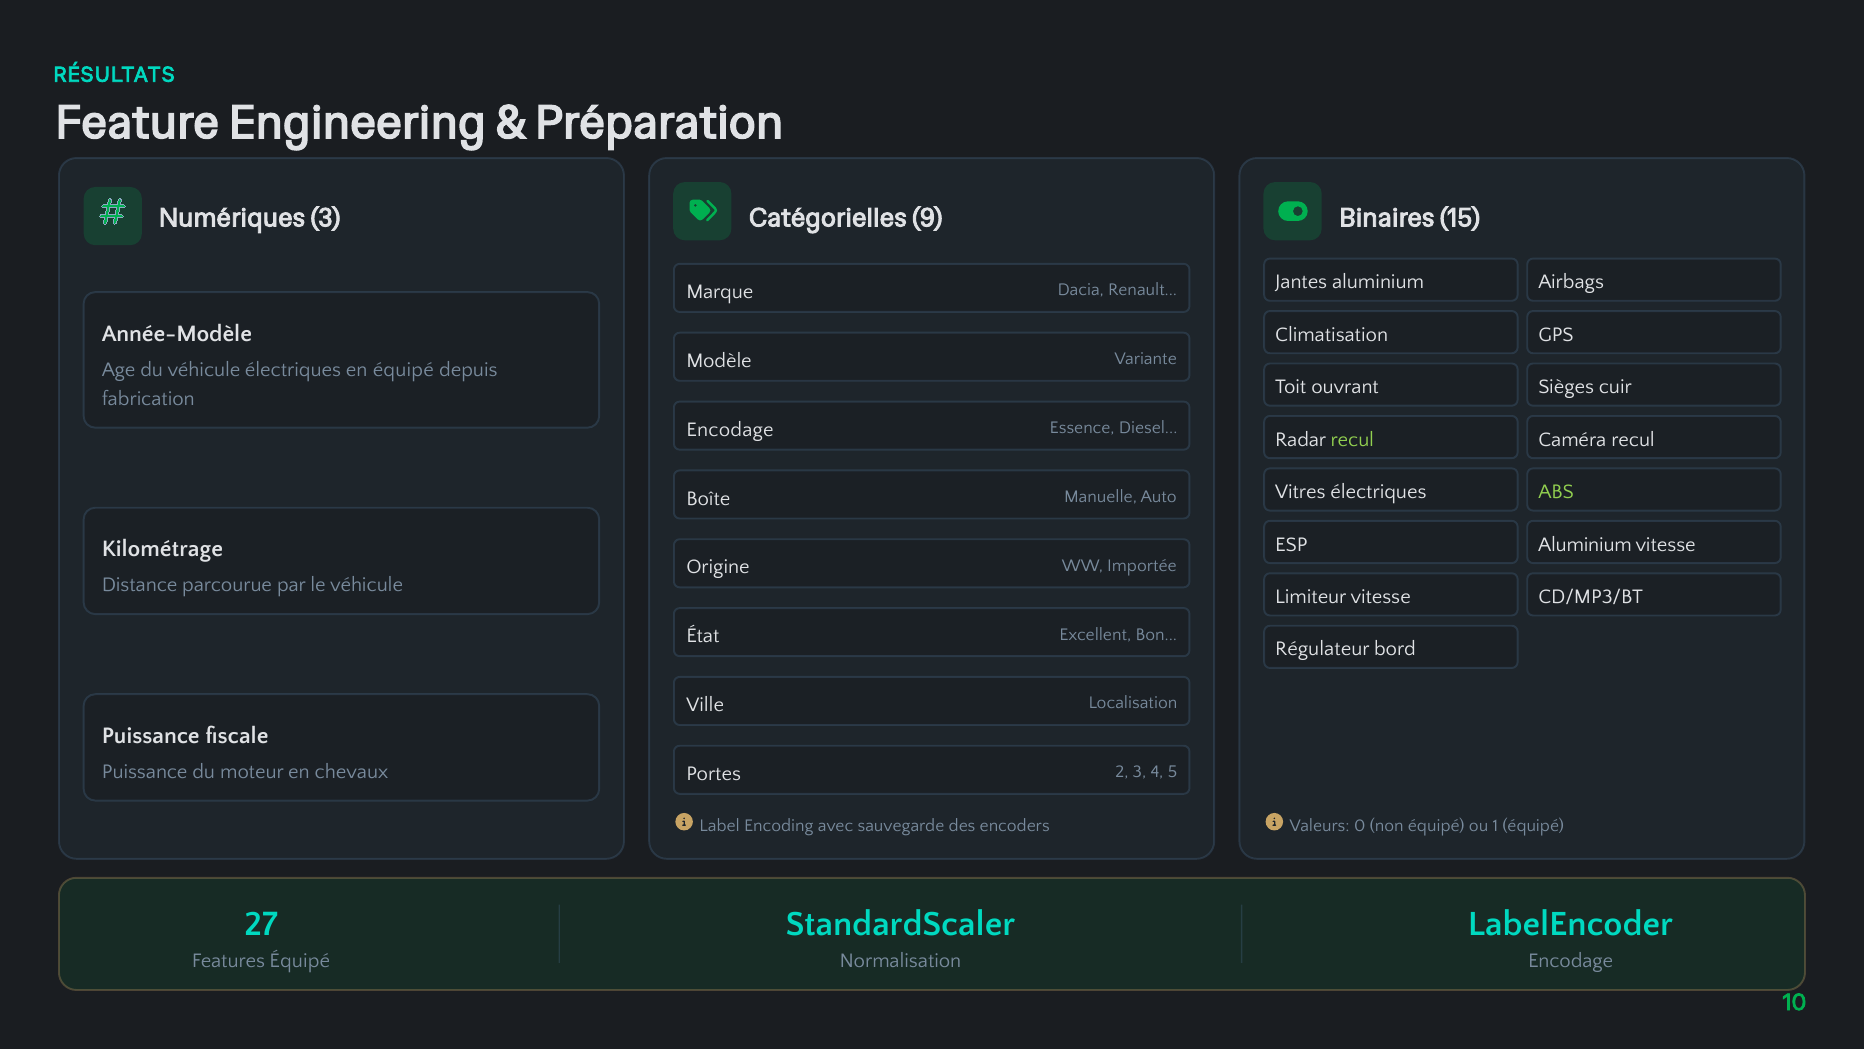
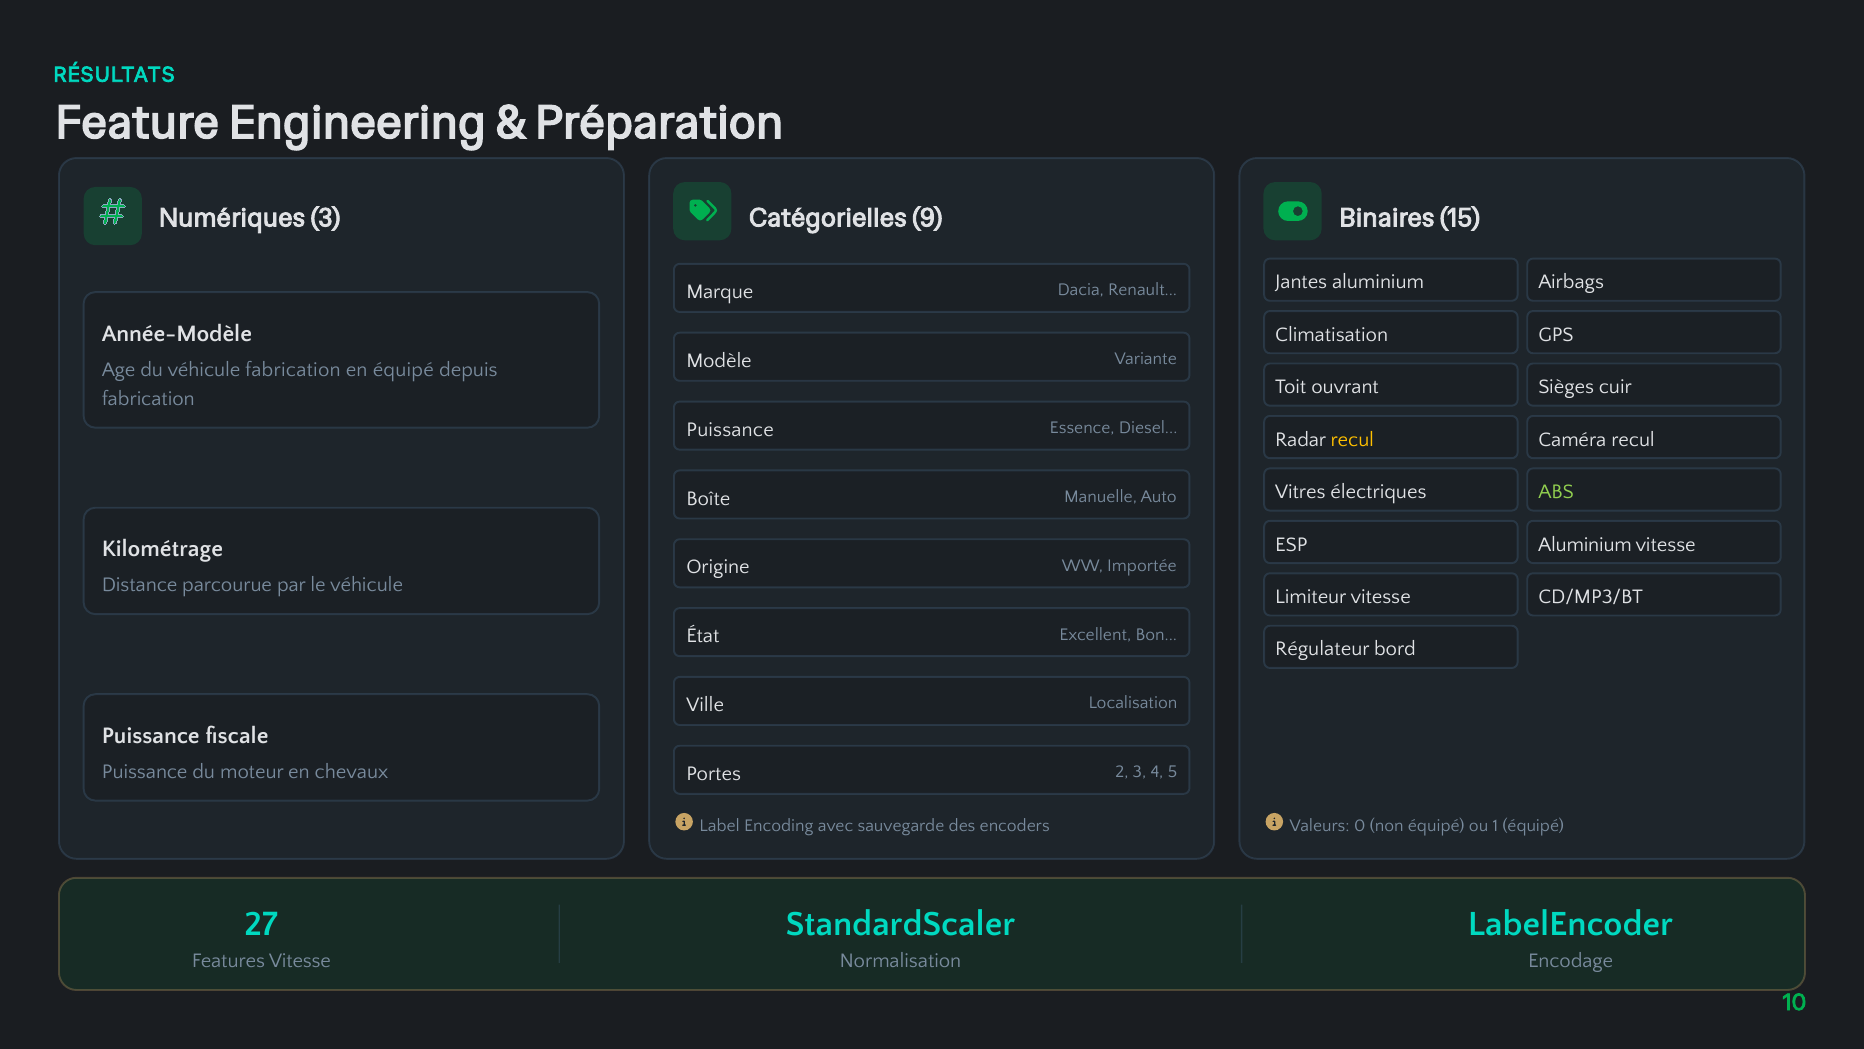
véhicule électriques: électriques -> fabrication
Encodage at (730, 429): Encodage -> Puissance
recul at (1352, 439) colour: light green -> yellow
Features Équipé: Équipé -> Vitesse
